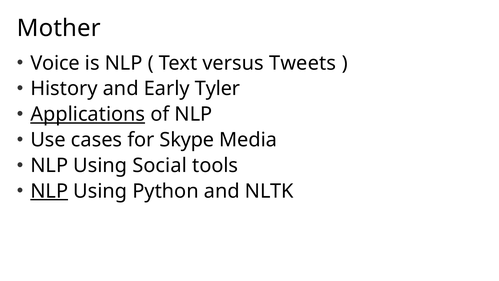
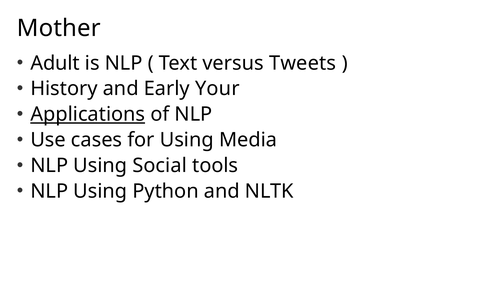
Voice: Voice -> Adult
Tyler: Tyler -> Your
for Skype: Skype -> Using
NLP at (49, 191) underline: present -> none
